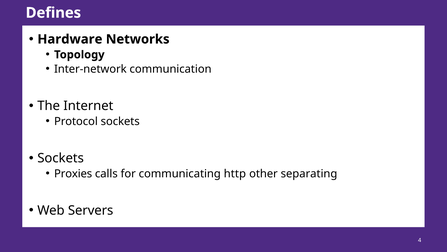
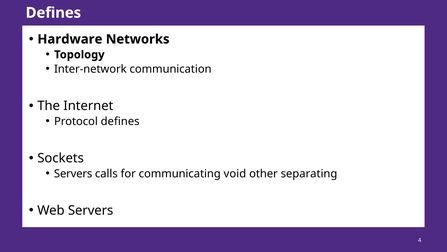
Protocol sockets: sockets -> defines
Proxies at (73, 173): Proxies -> Servers
http: http -> void
